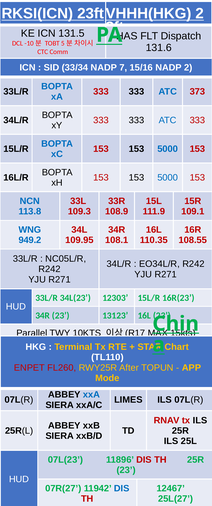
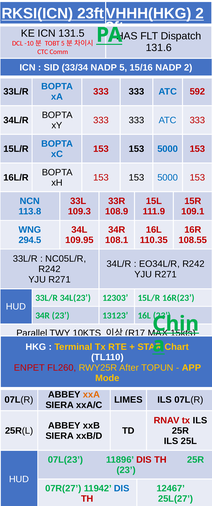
NADP 7: 7 -> 5
373: 373 -> 592
949.2: 949.2 -> 294.5
xxA colour: blue -> orange
